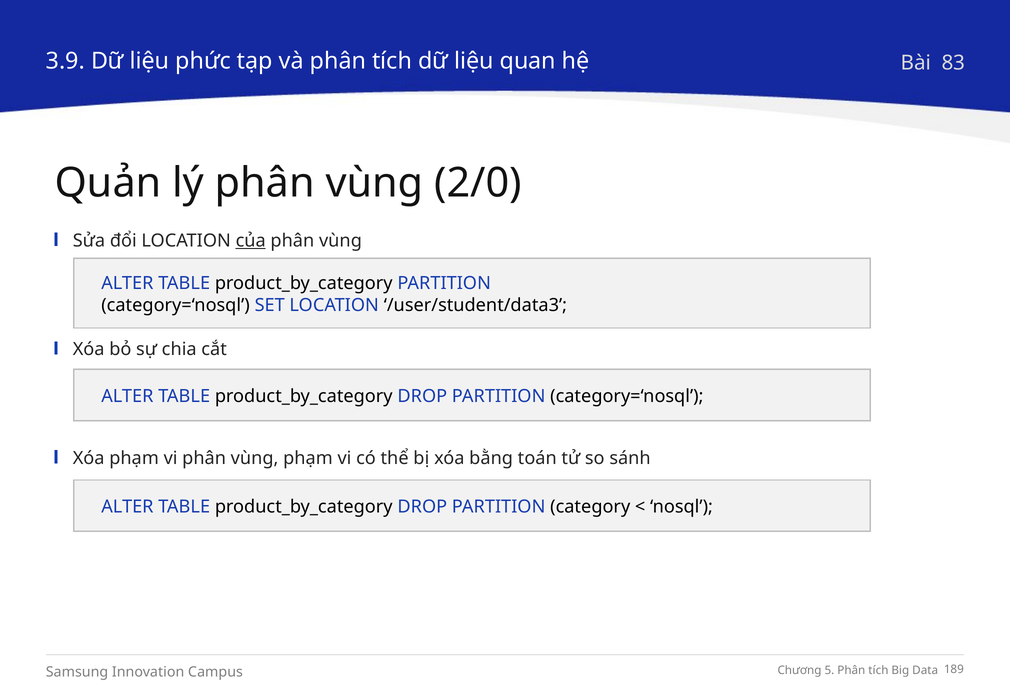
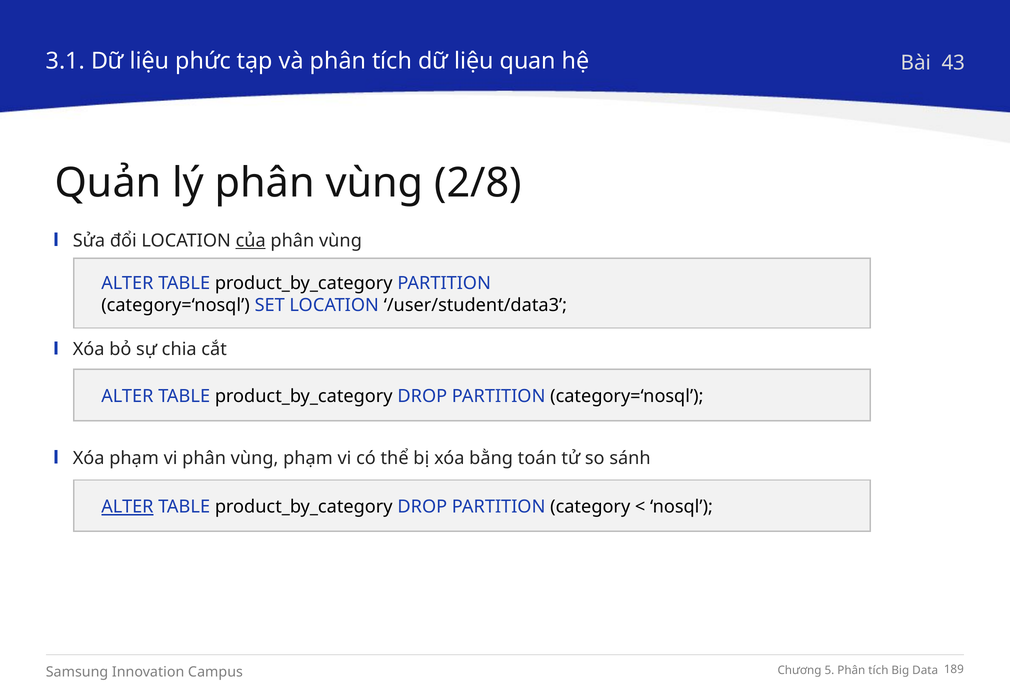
3.9: 3.9 -> 3.1
83: 83 -> 43
2/0: 2/0 -> 2/8
ALTER at (127, 507) underline: none -> present
